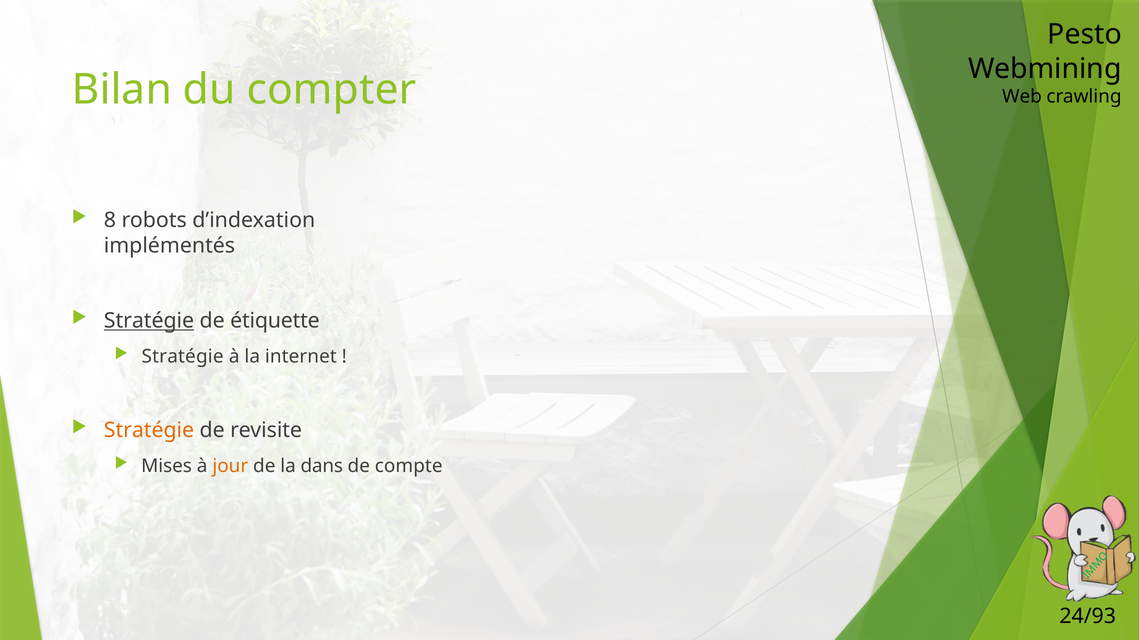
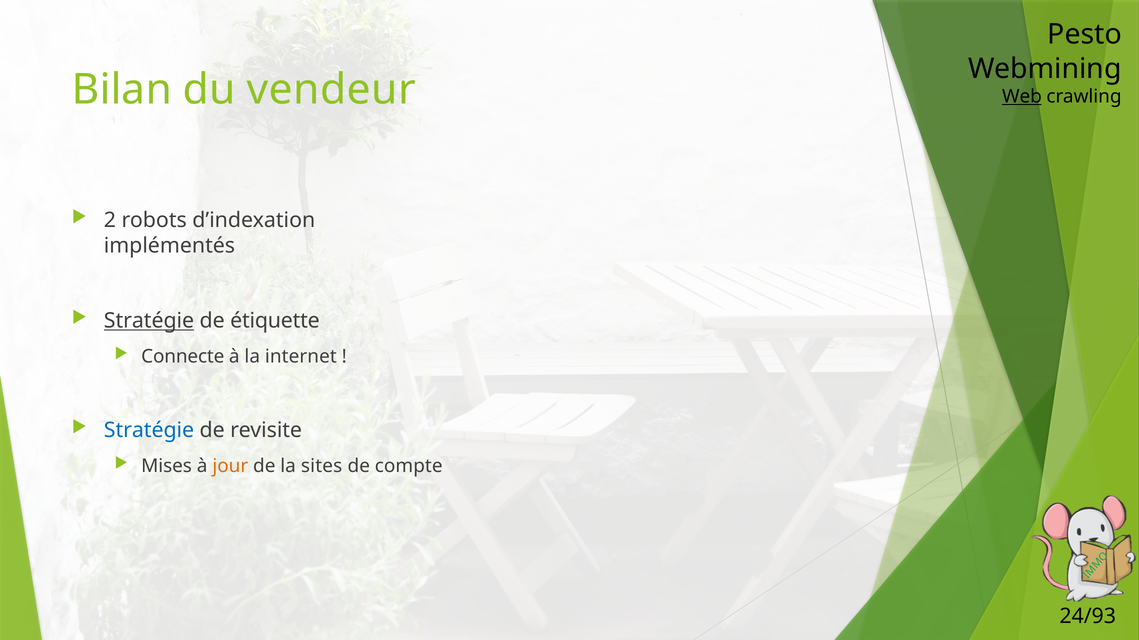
compter: compter -> vendeur
Web underline: none -> present
8: 8 -> 2
Stratégie at (183, 357): Stratégie -> Connecte
Stratégie at (149, 431) colour: orange -> blue
dans: dans -> sites
